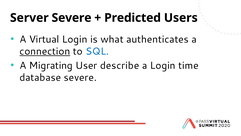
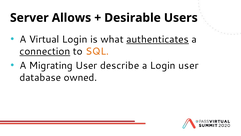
Server Severe: Severe -> Allows
Predicted: Predicted -> Desirable
authenticates underline: none -> present
SQL colour: blue -> orange
Login time: time -> user
database severe: severe -> owned
